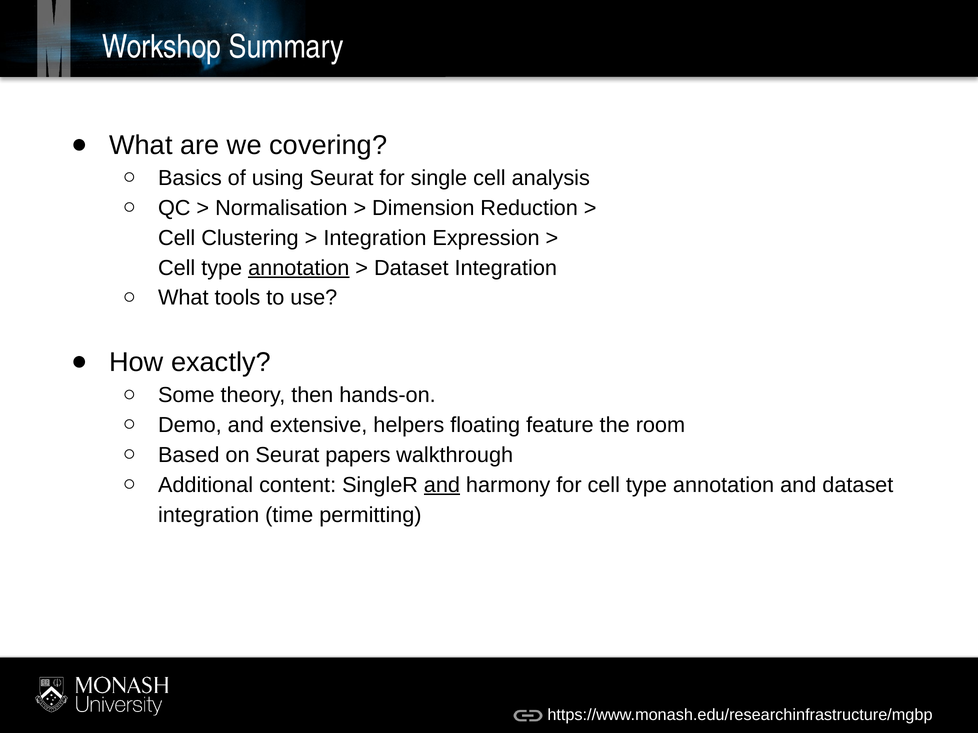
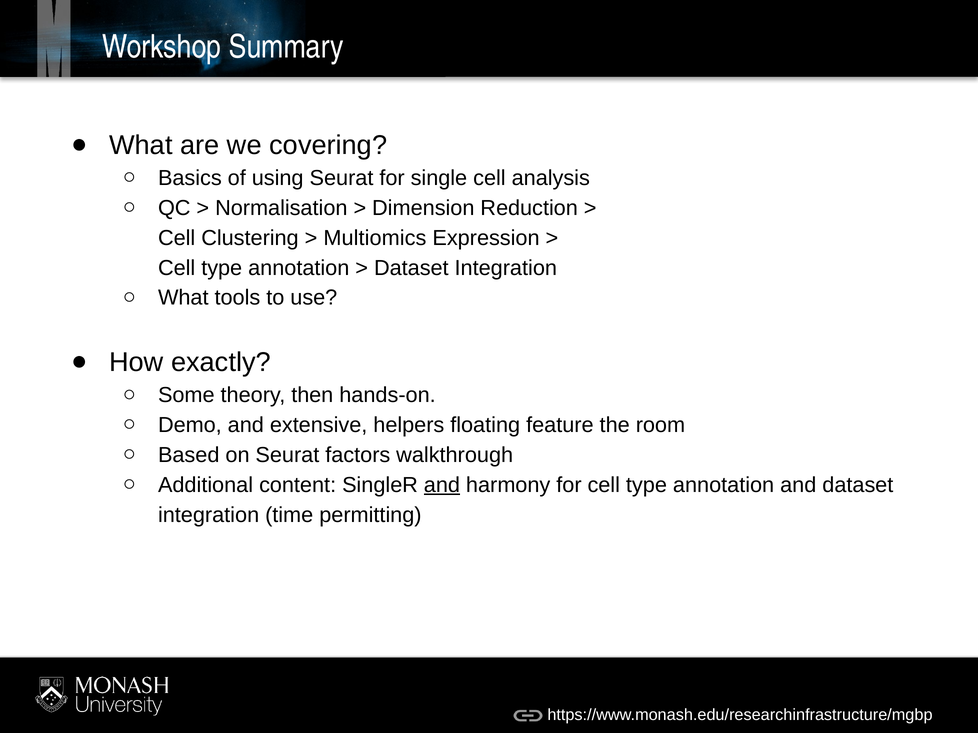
Integration at (375, 238): Integration -> Multiomics
annotation at (299, 268) underline: present -> none
papers: papers -> factors
